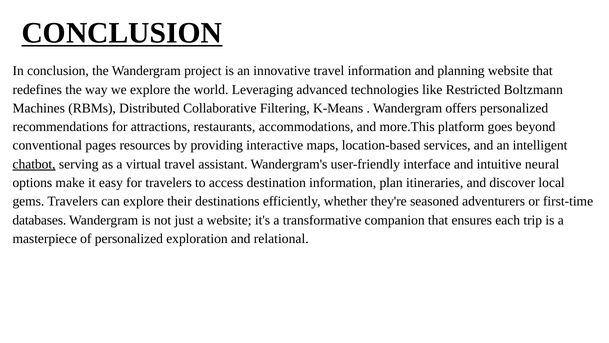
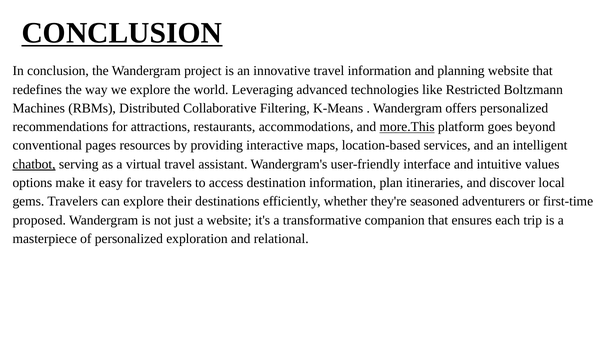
more.This underline: none -> present
neural: neural -> values
databases: databases -> proposed
